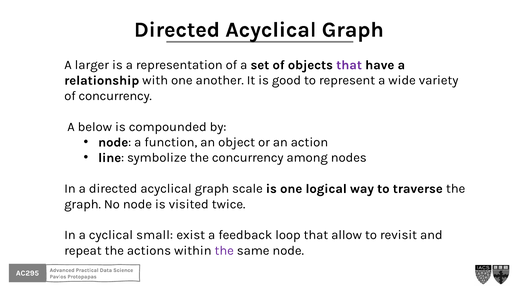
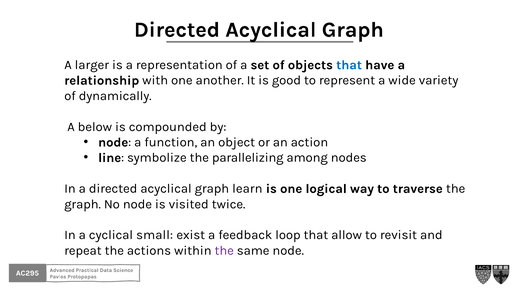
that at (349, 65) colour: purple -> blue
of concurrency: concurrency -> dynamically
the concurrency: concurrency -> parallelizing
scale: scale -> learn
